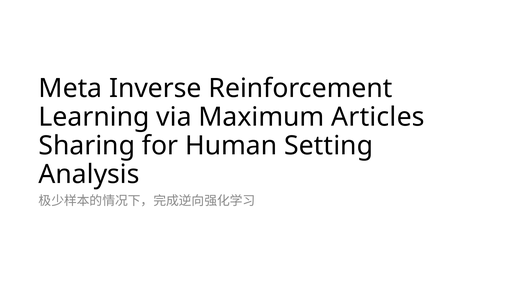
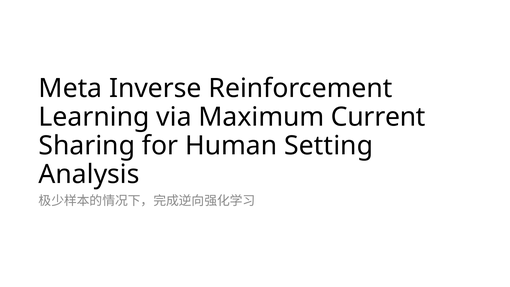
Articles: Articles -> Current
